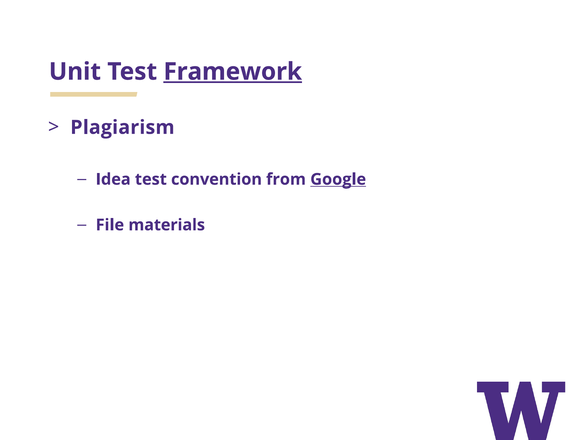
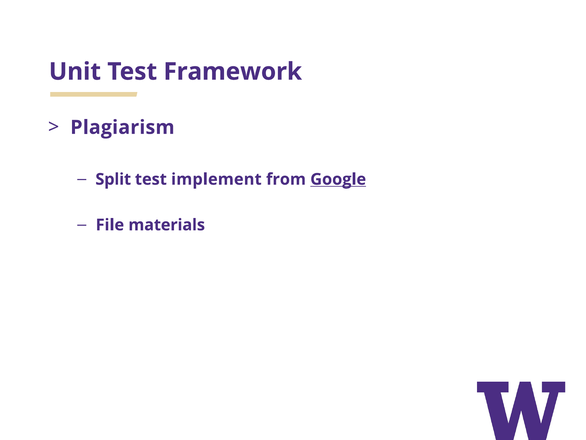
Framework underline: present -> none
Idea: Idea -> Split
convention: convention -> implement
